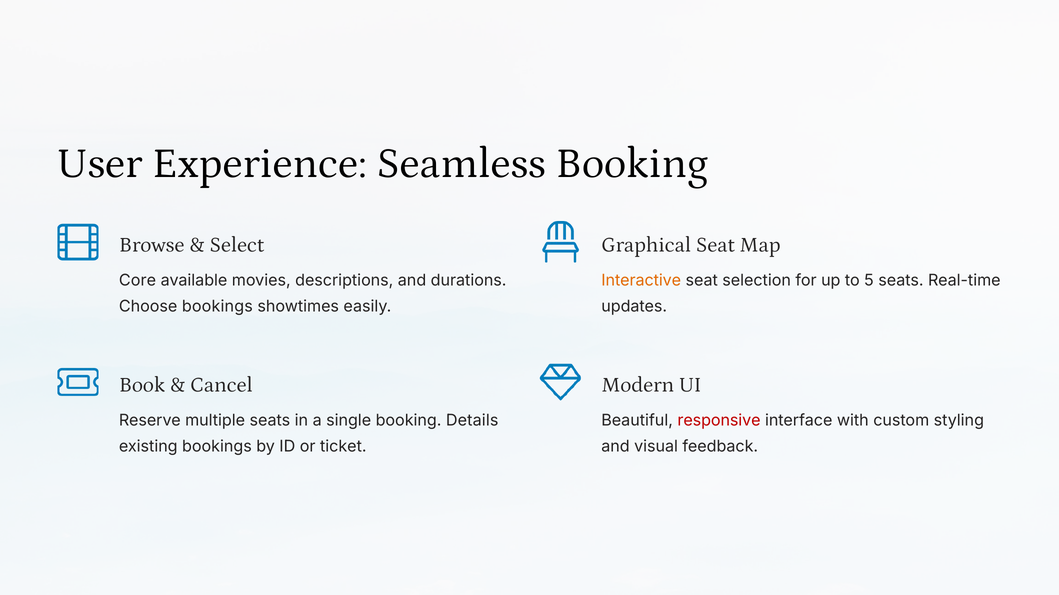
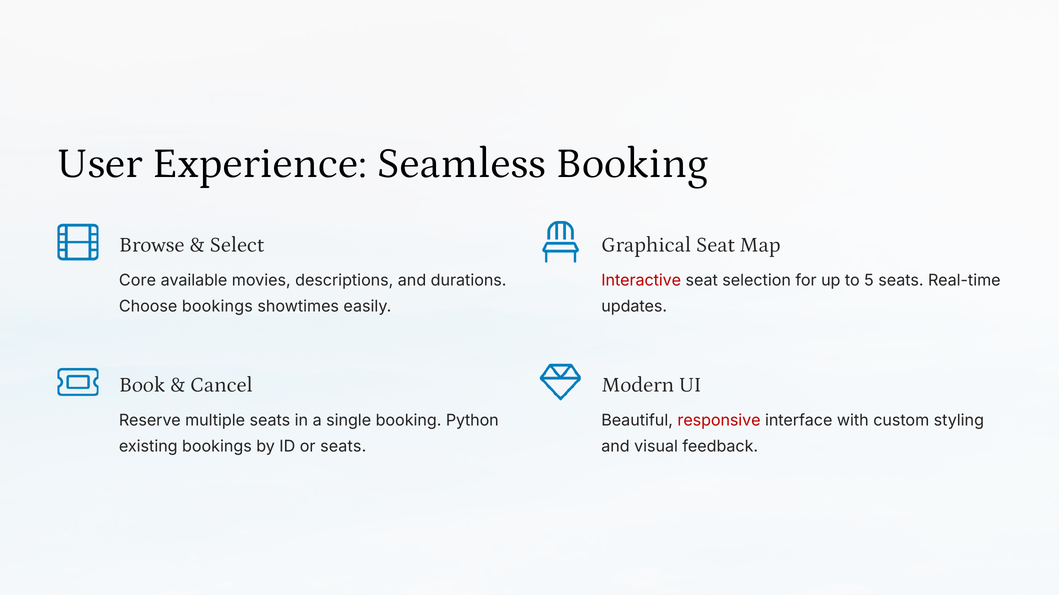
Interactive colour: orange -> red
Details: Details -> Python
or ticket: ticket -> seats
